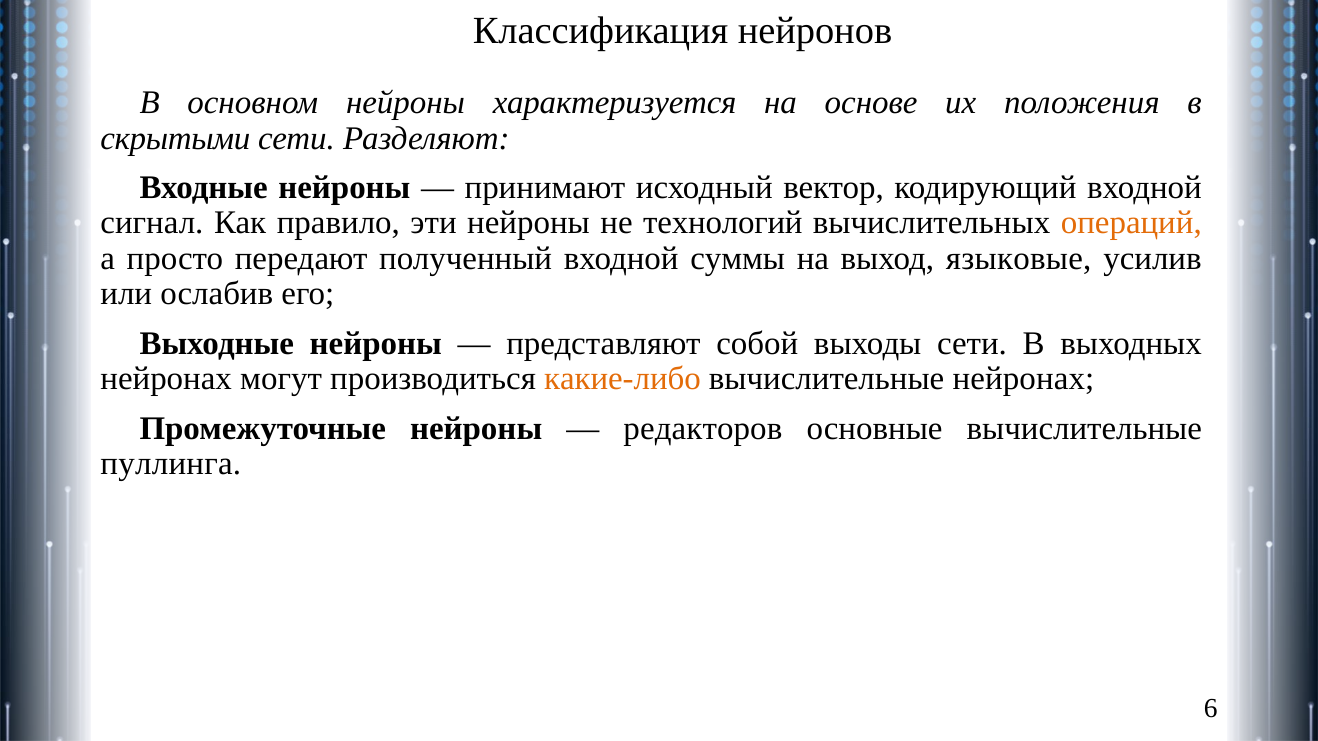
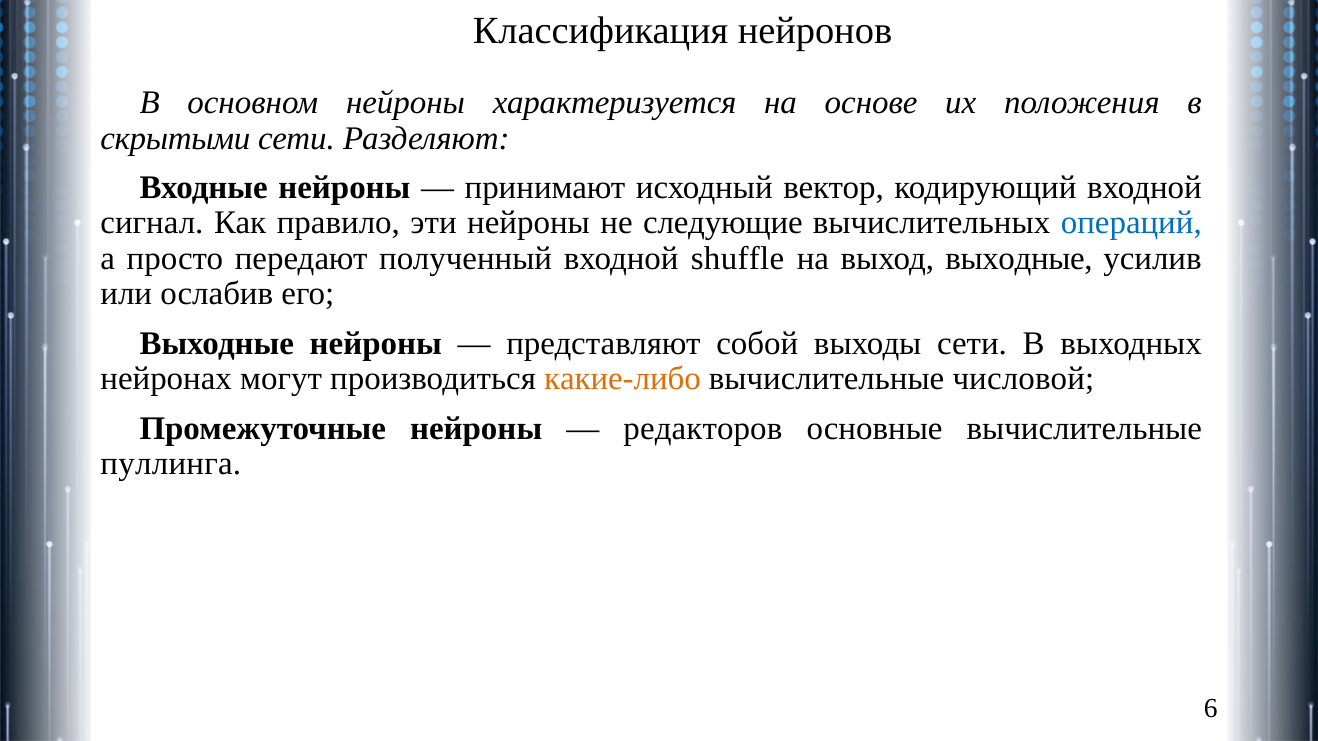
технологий: технологий -> следующие
операций colour: orange -> blue
суммы: суммы -> shuffle
выход языковые: языковые -> выходные
вычислительные нейронах: нейронах -> числовой
